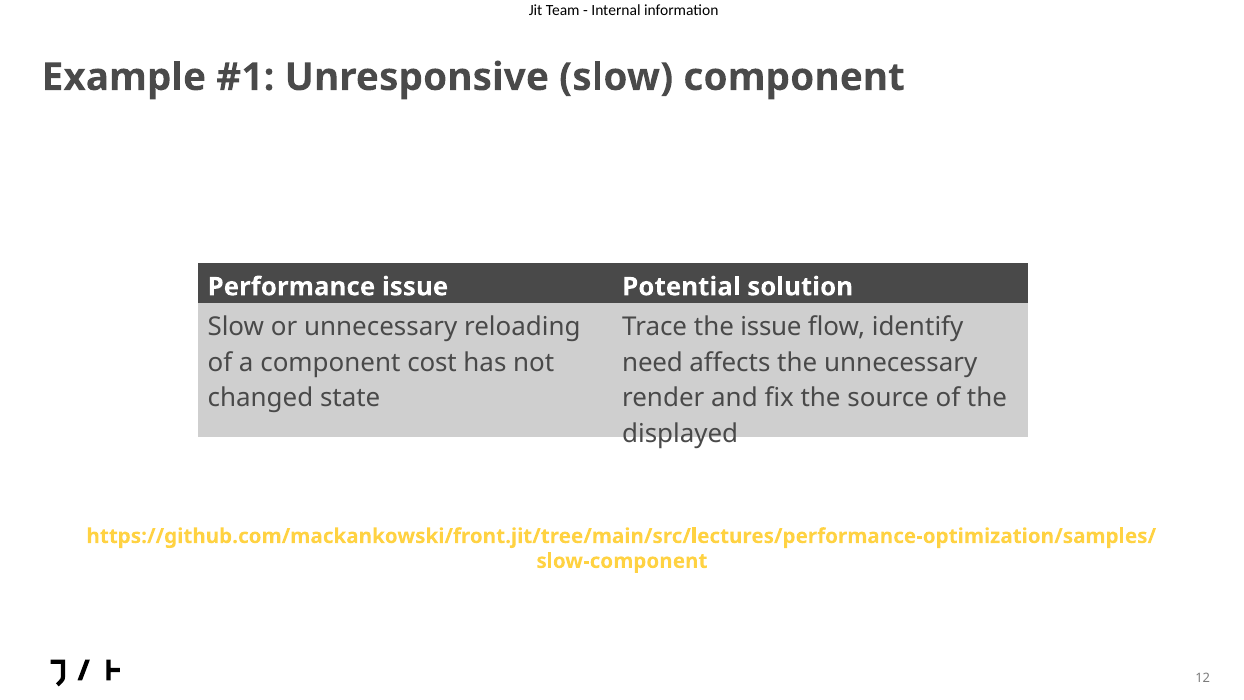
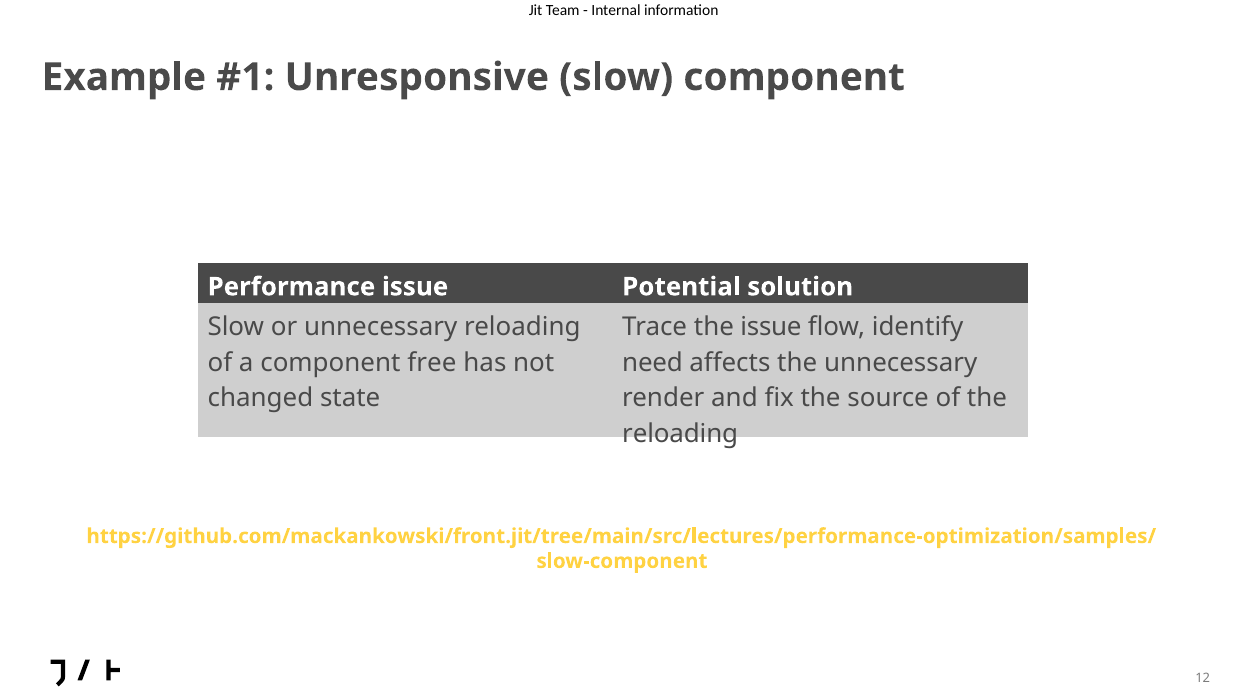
cost: cost -> free
displayed at (680, 434): displayed -> reloading
